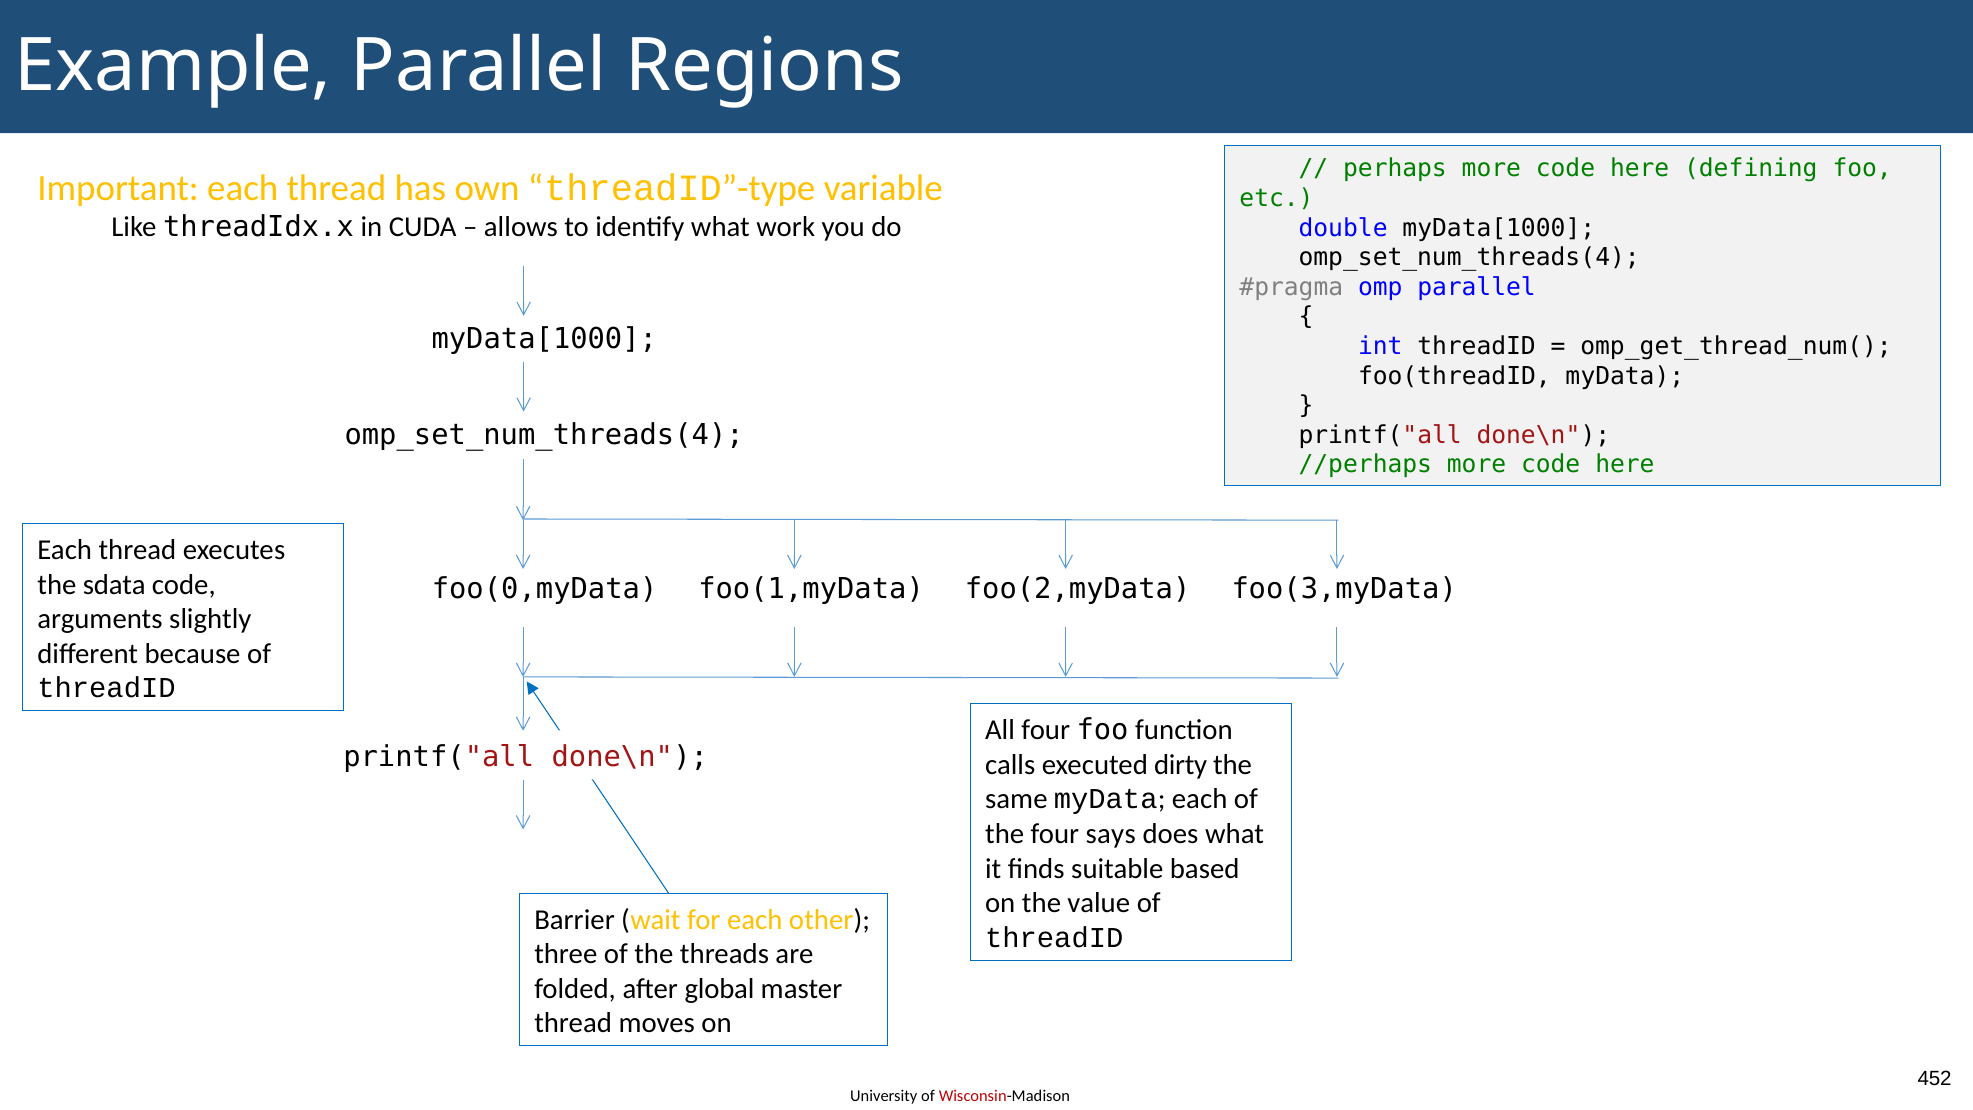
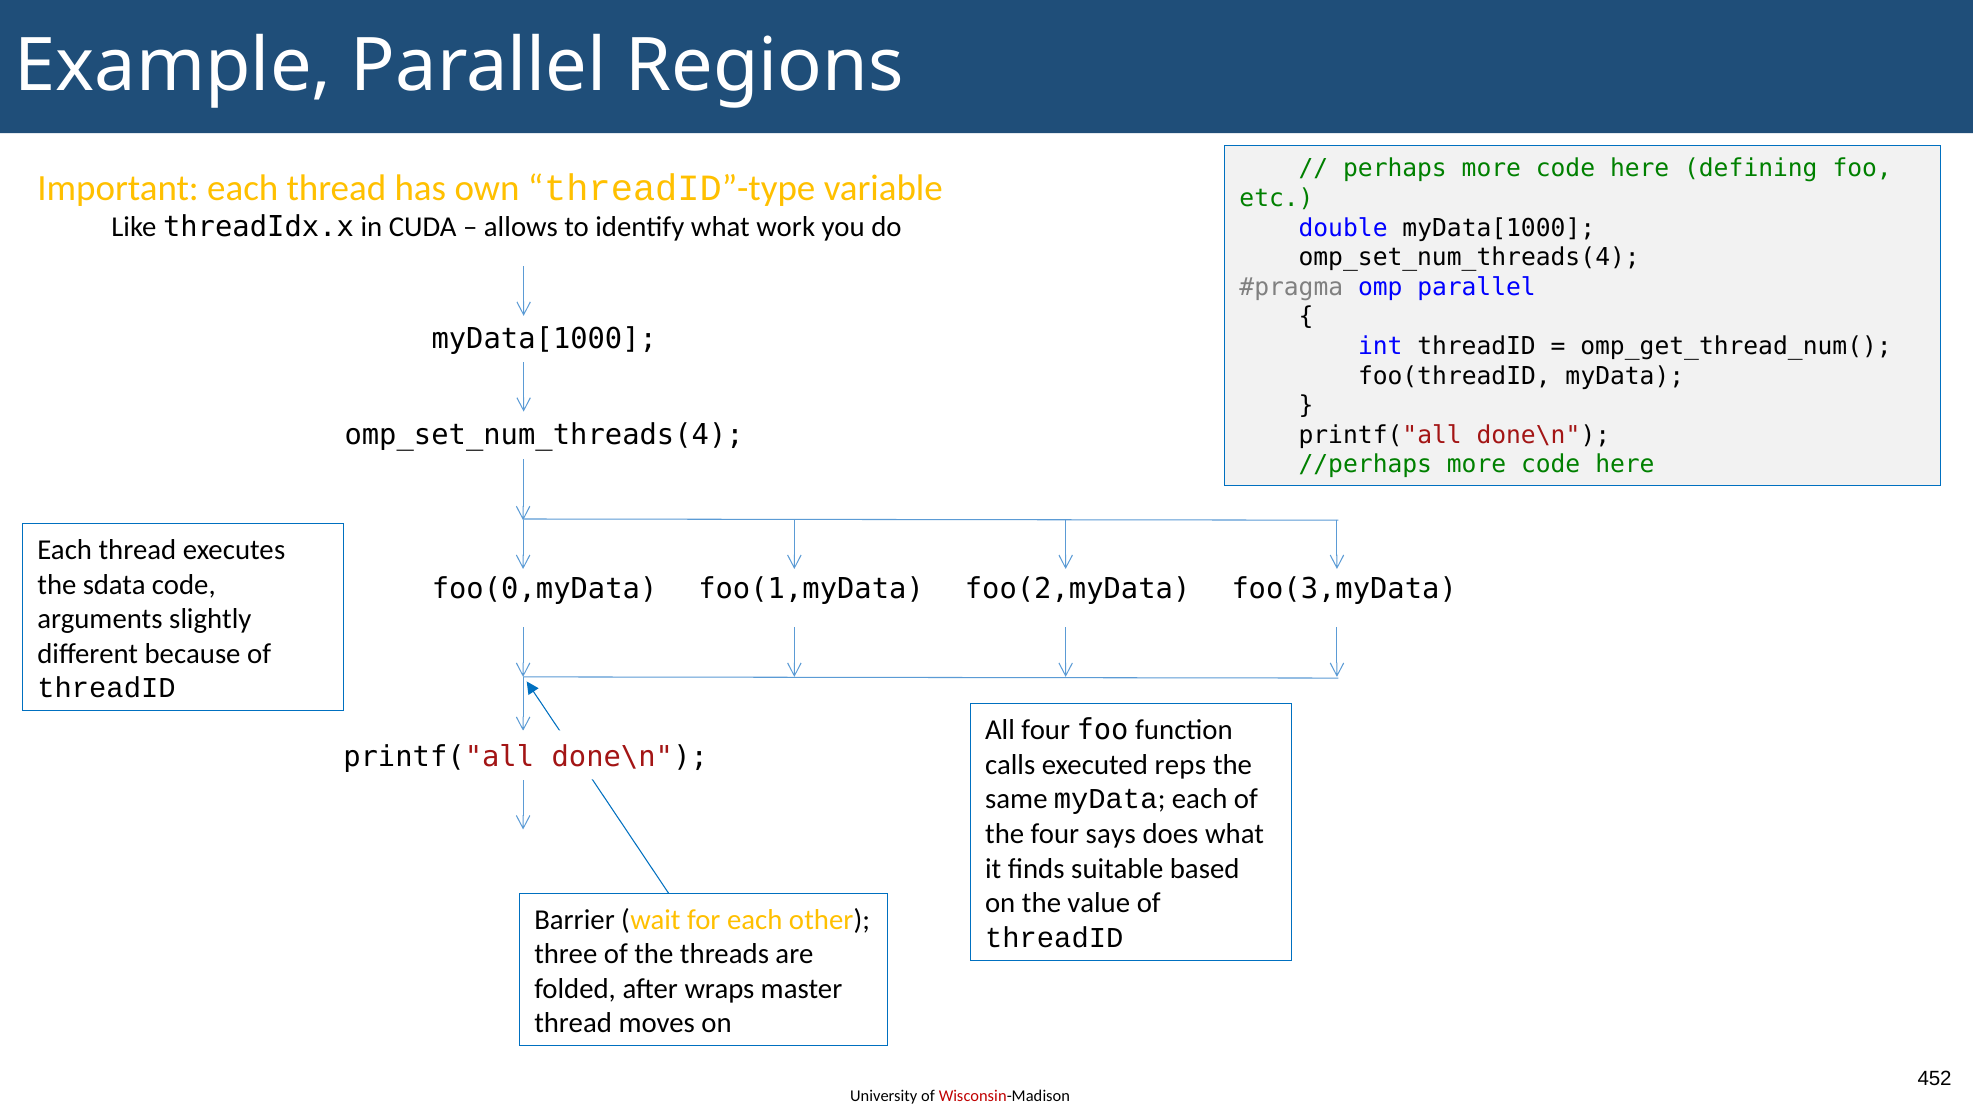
dirty: dirty -> reps
global: global -> wraps
